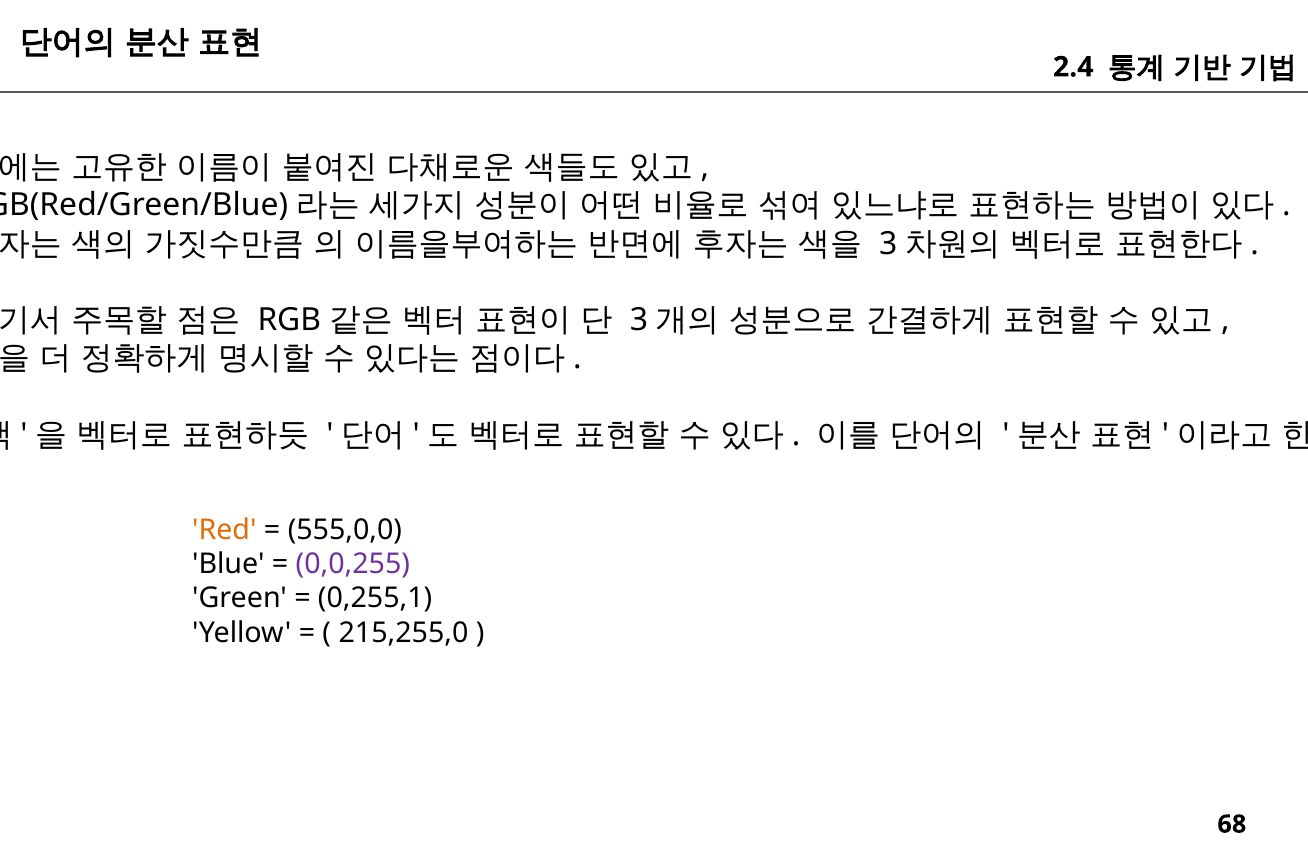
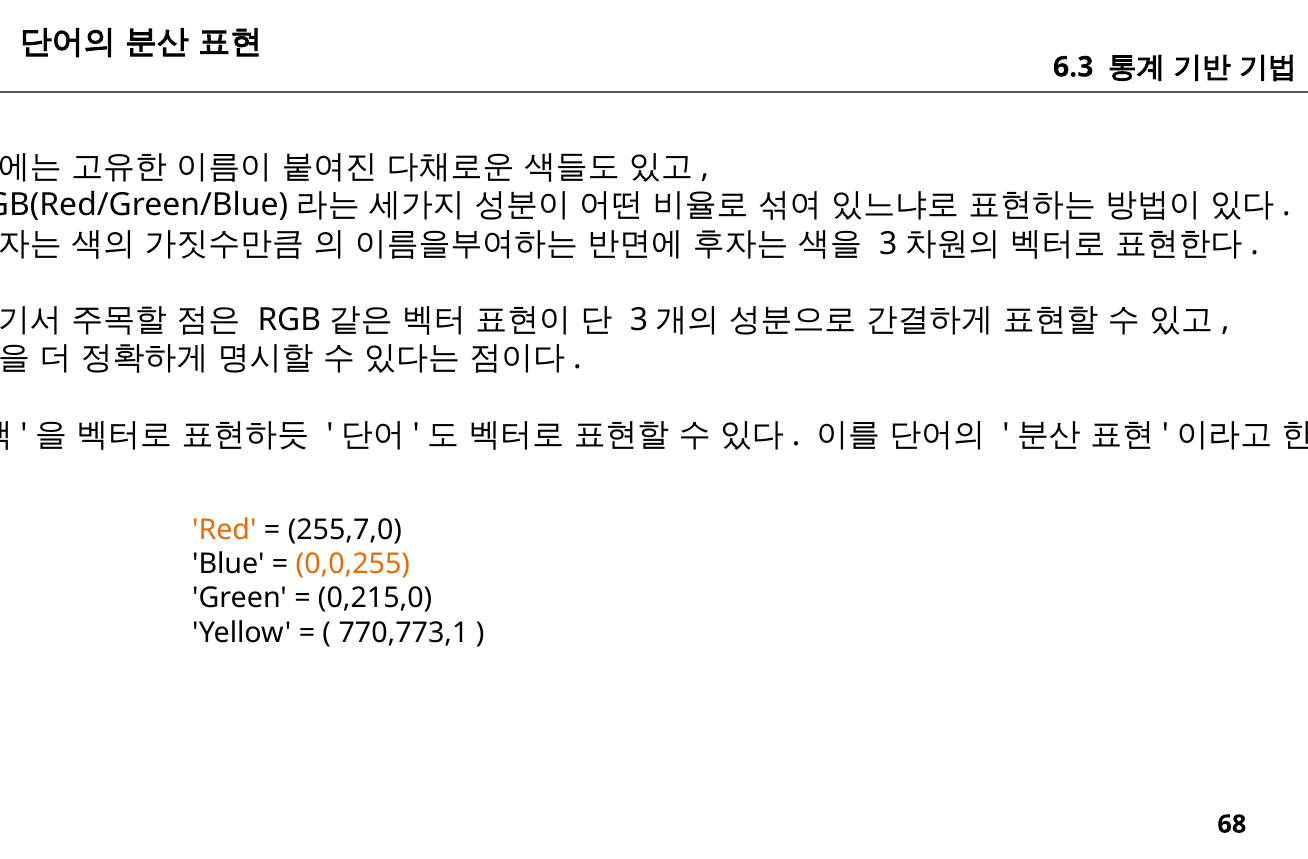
2.4: 2.4 -> 6.3
555,0,0: 555,0,0 -> 255,7,0
0,0,255 colour: purple -> orange
0,255,1: 0,255,1 -> 0,215,0
215,255,0: 215,255,0 -> 770,773,1
